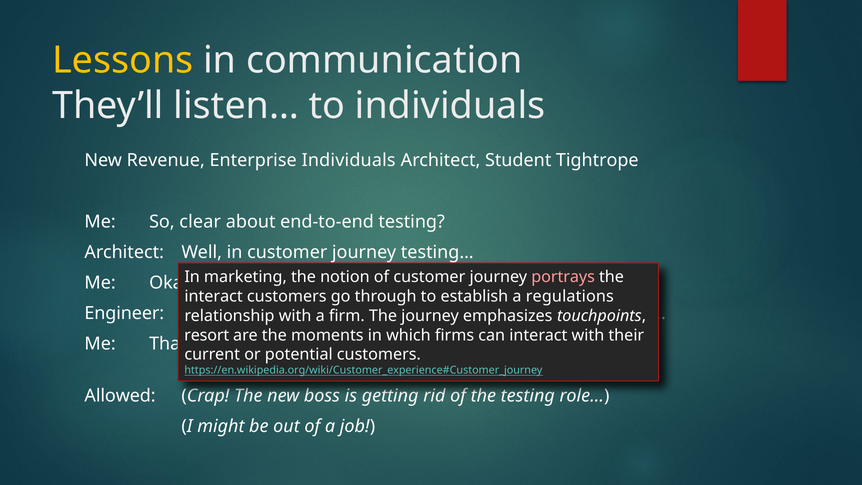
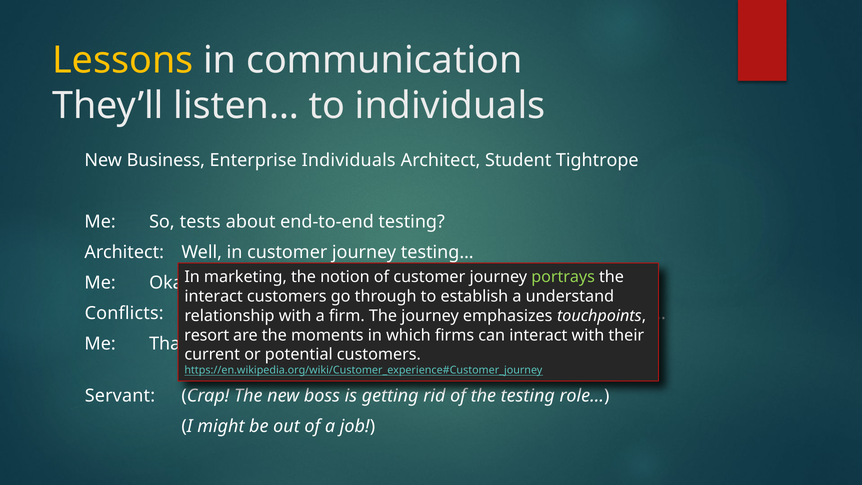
Revenue: Revenue -> Business
So clear: clear -> tests
portrays colour: pink -> light green
a regulations: regulations -> understand
Engineer: Engineer -> Conflicts
Allowed: Allowed -> Servant
